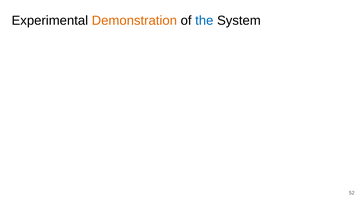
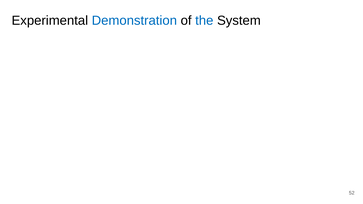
Demonstration colour: orange -> blue
